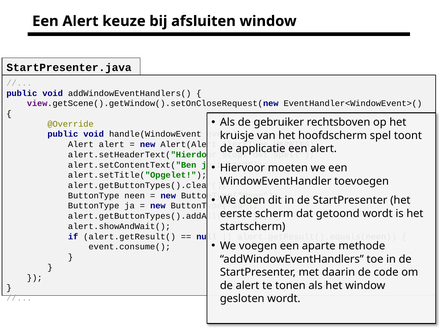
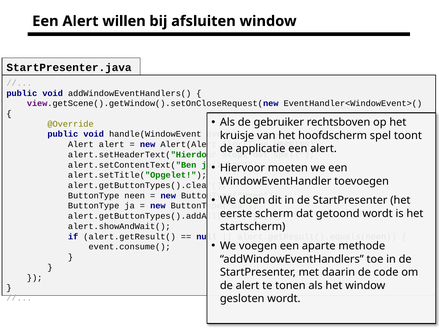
keuze: keuze -> willen
